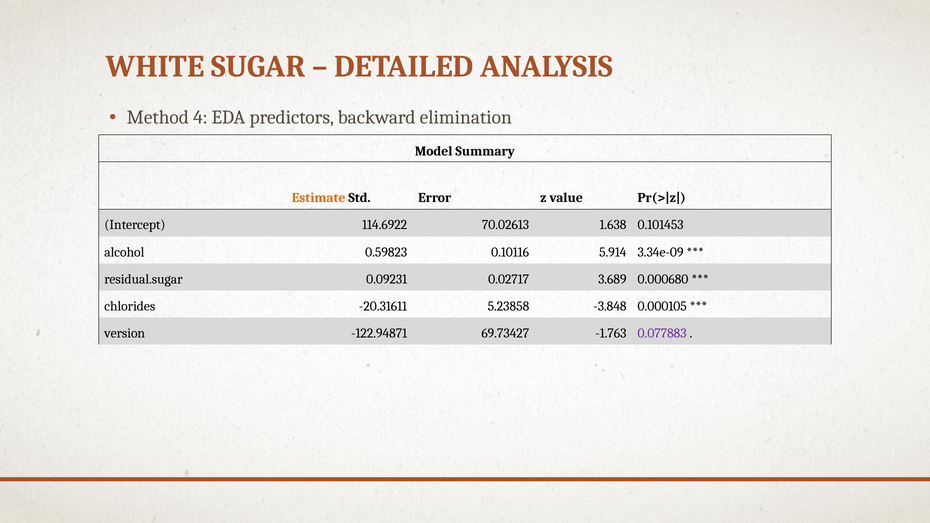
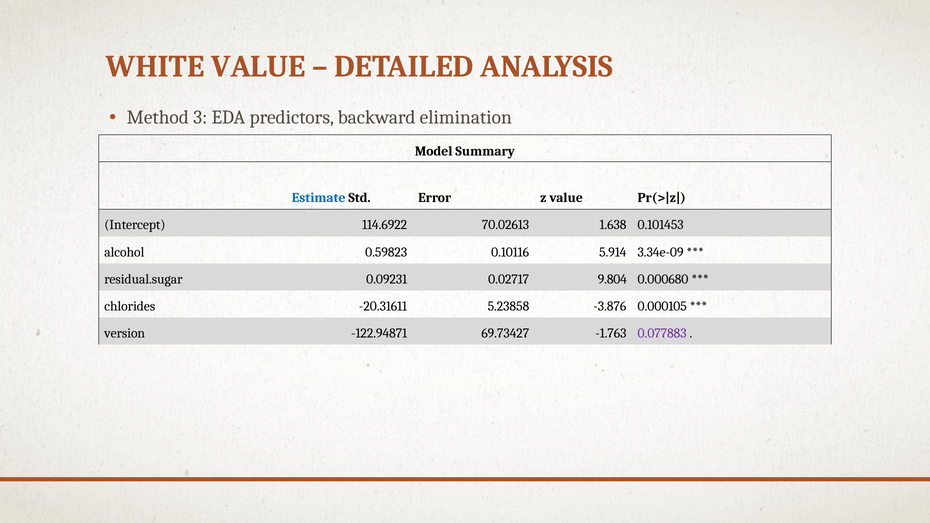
WHITE SUGAR: SUGAR -> VALUE
4: 4 -> 3
Estimate colour: orange -> blue
3.689: 3.689 -> 9.804
-3.848: -3.848 -> -3.876
